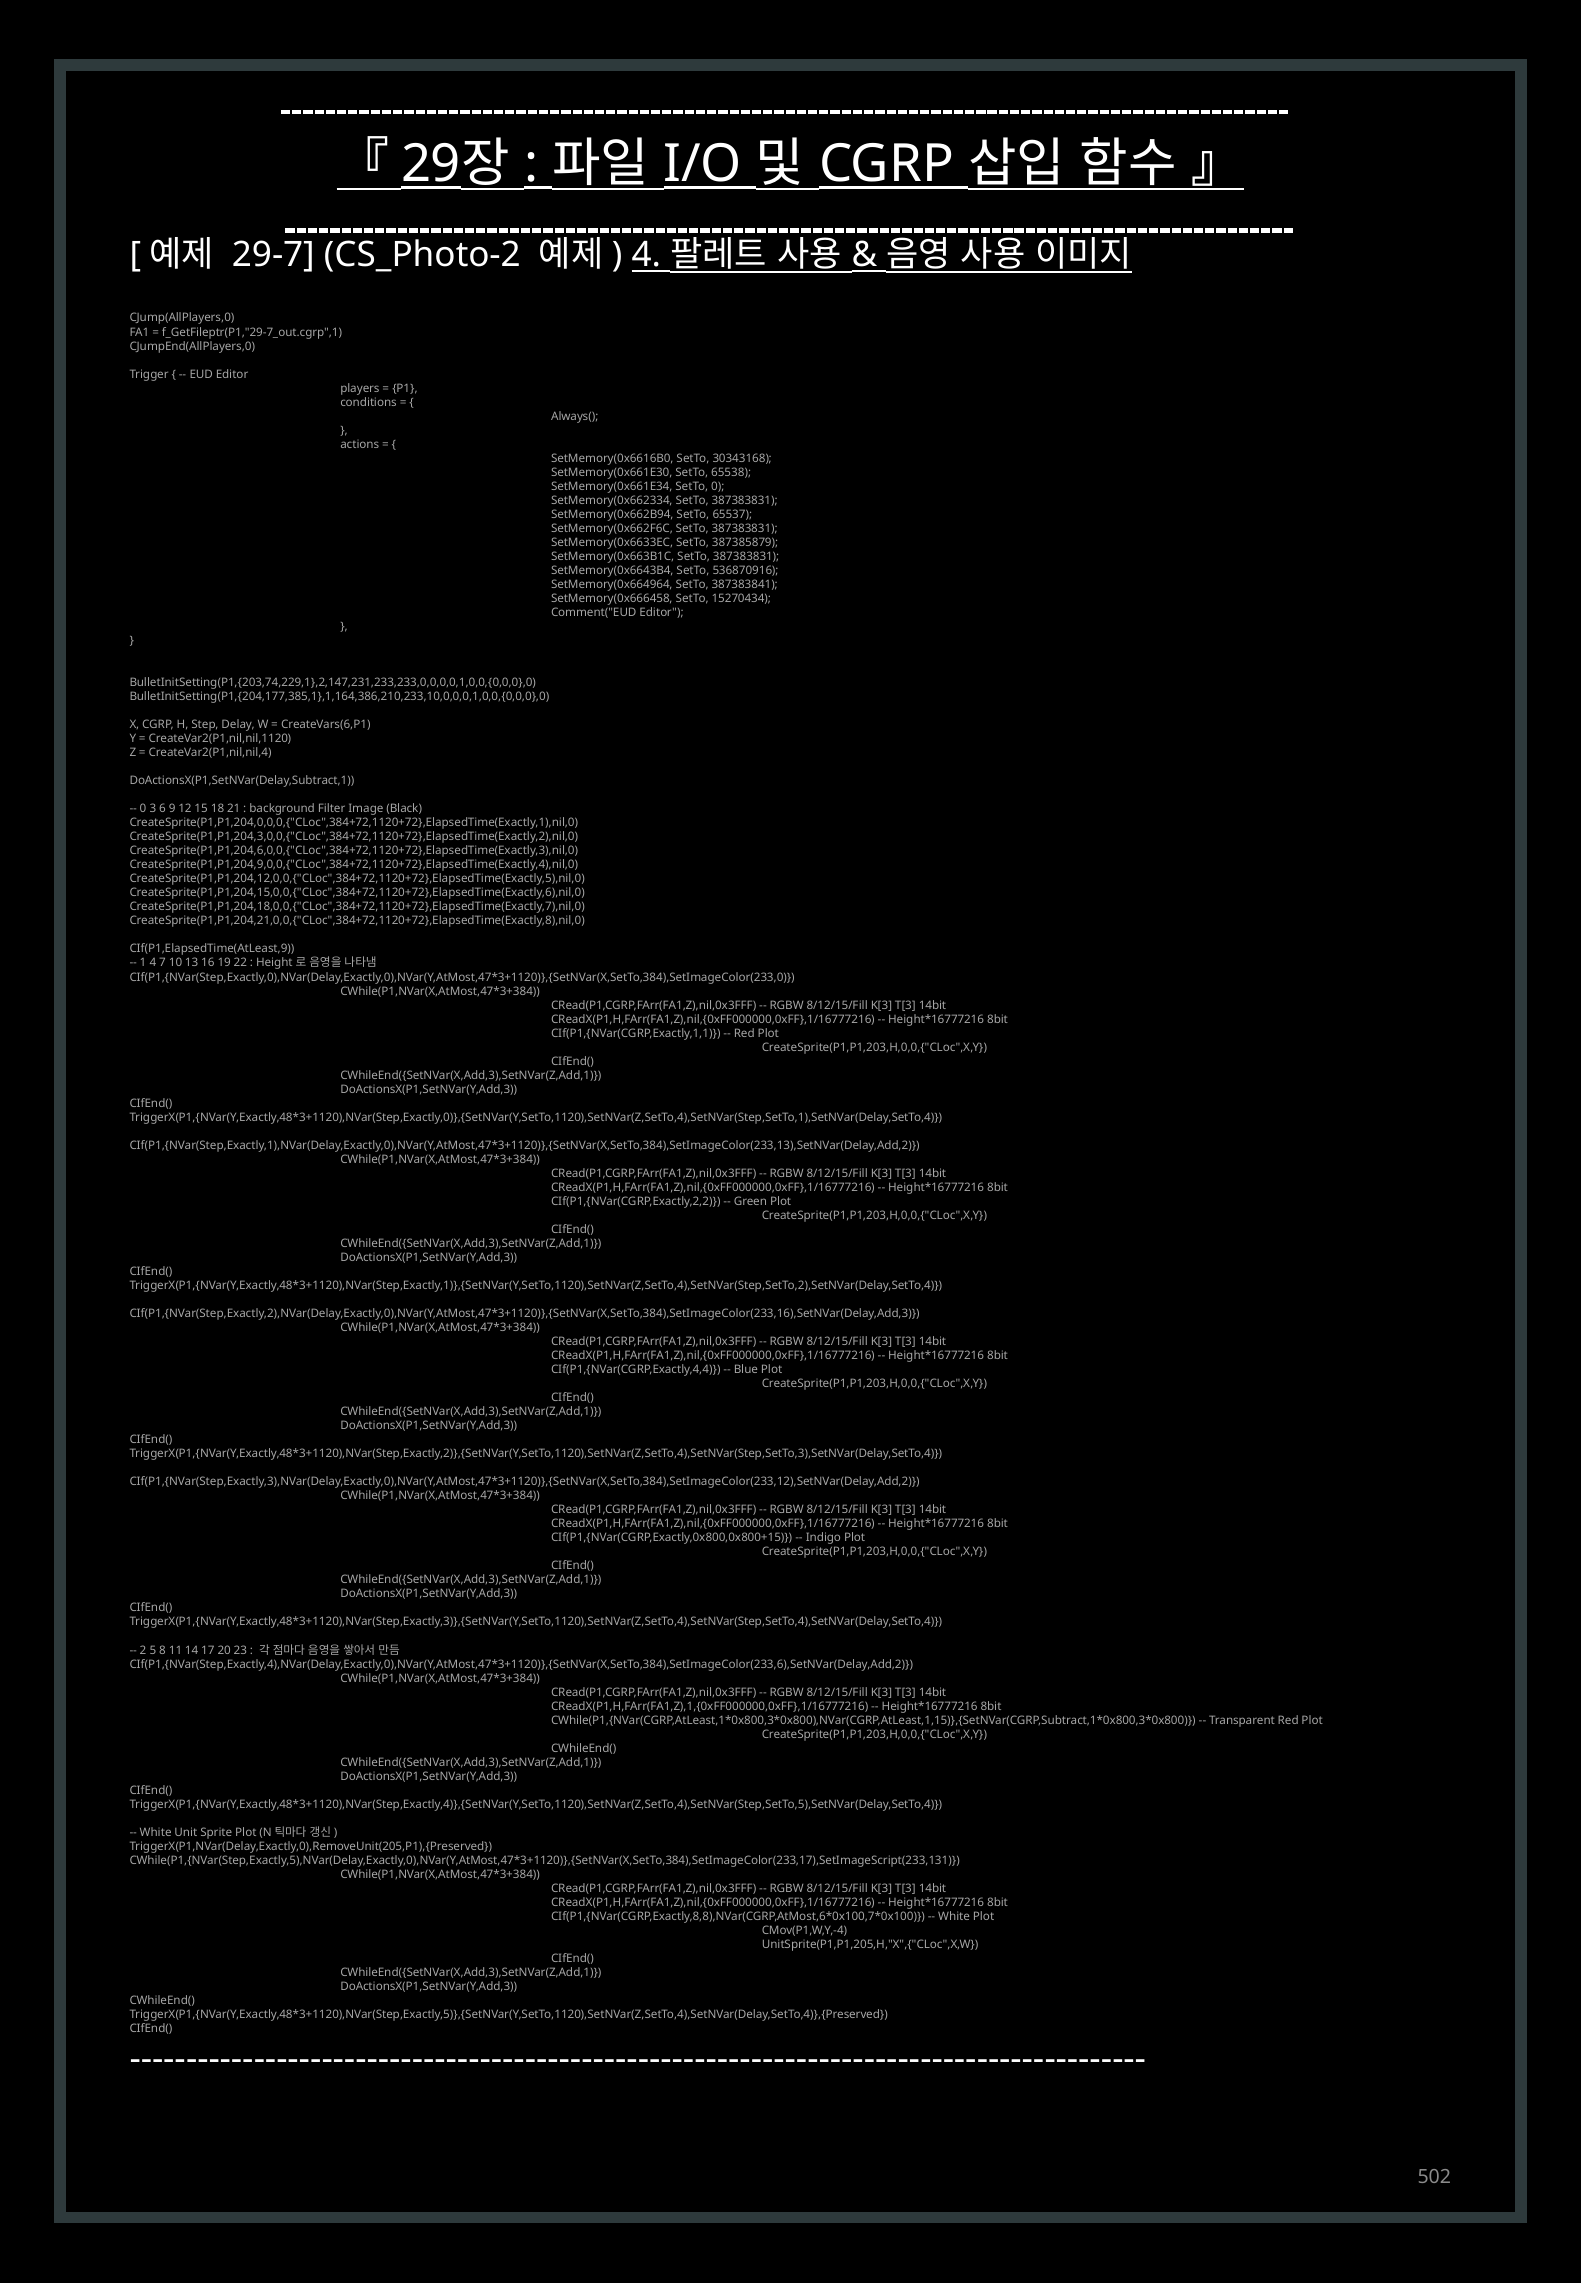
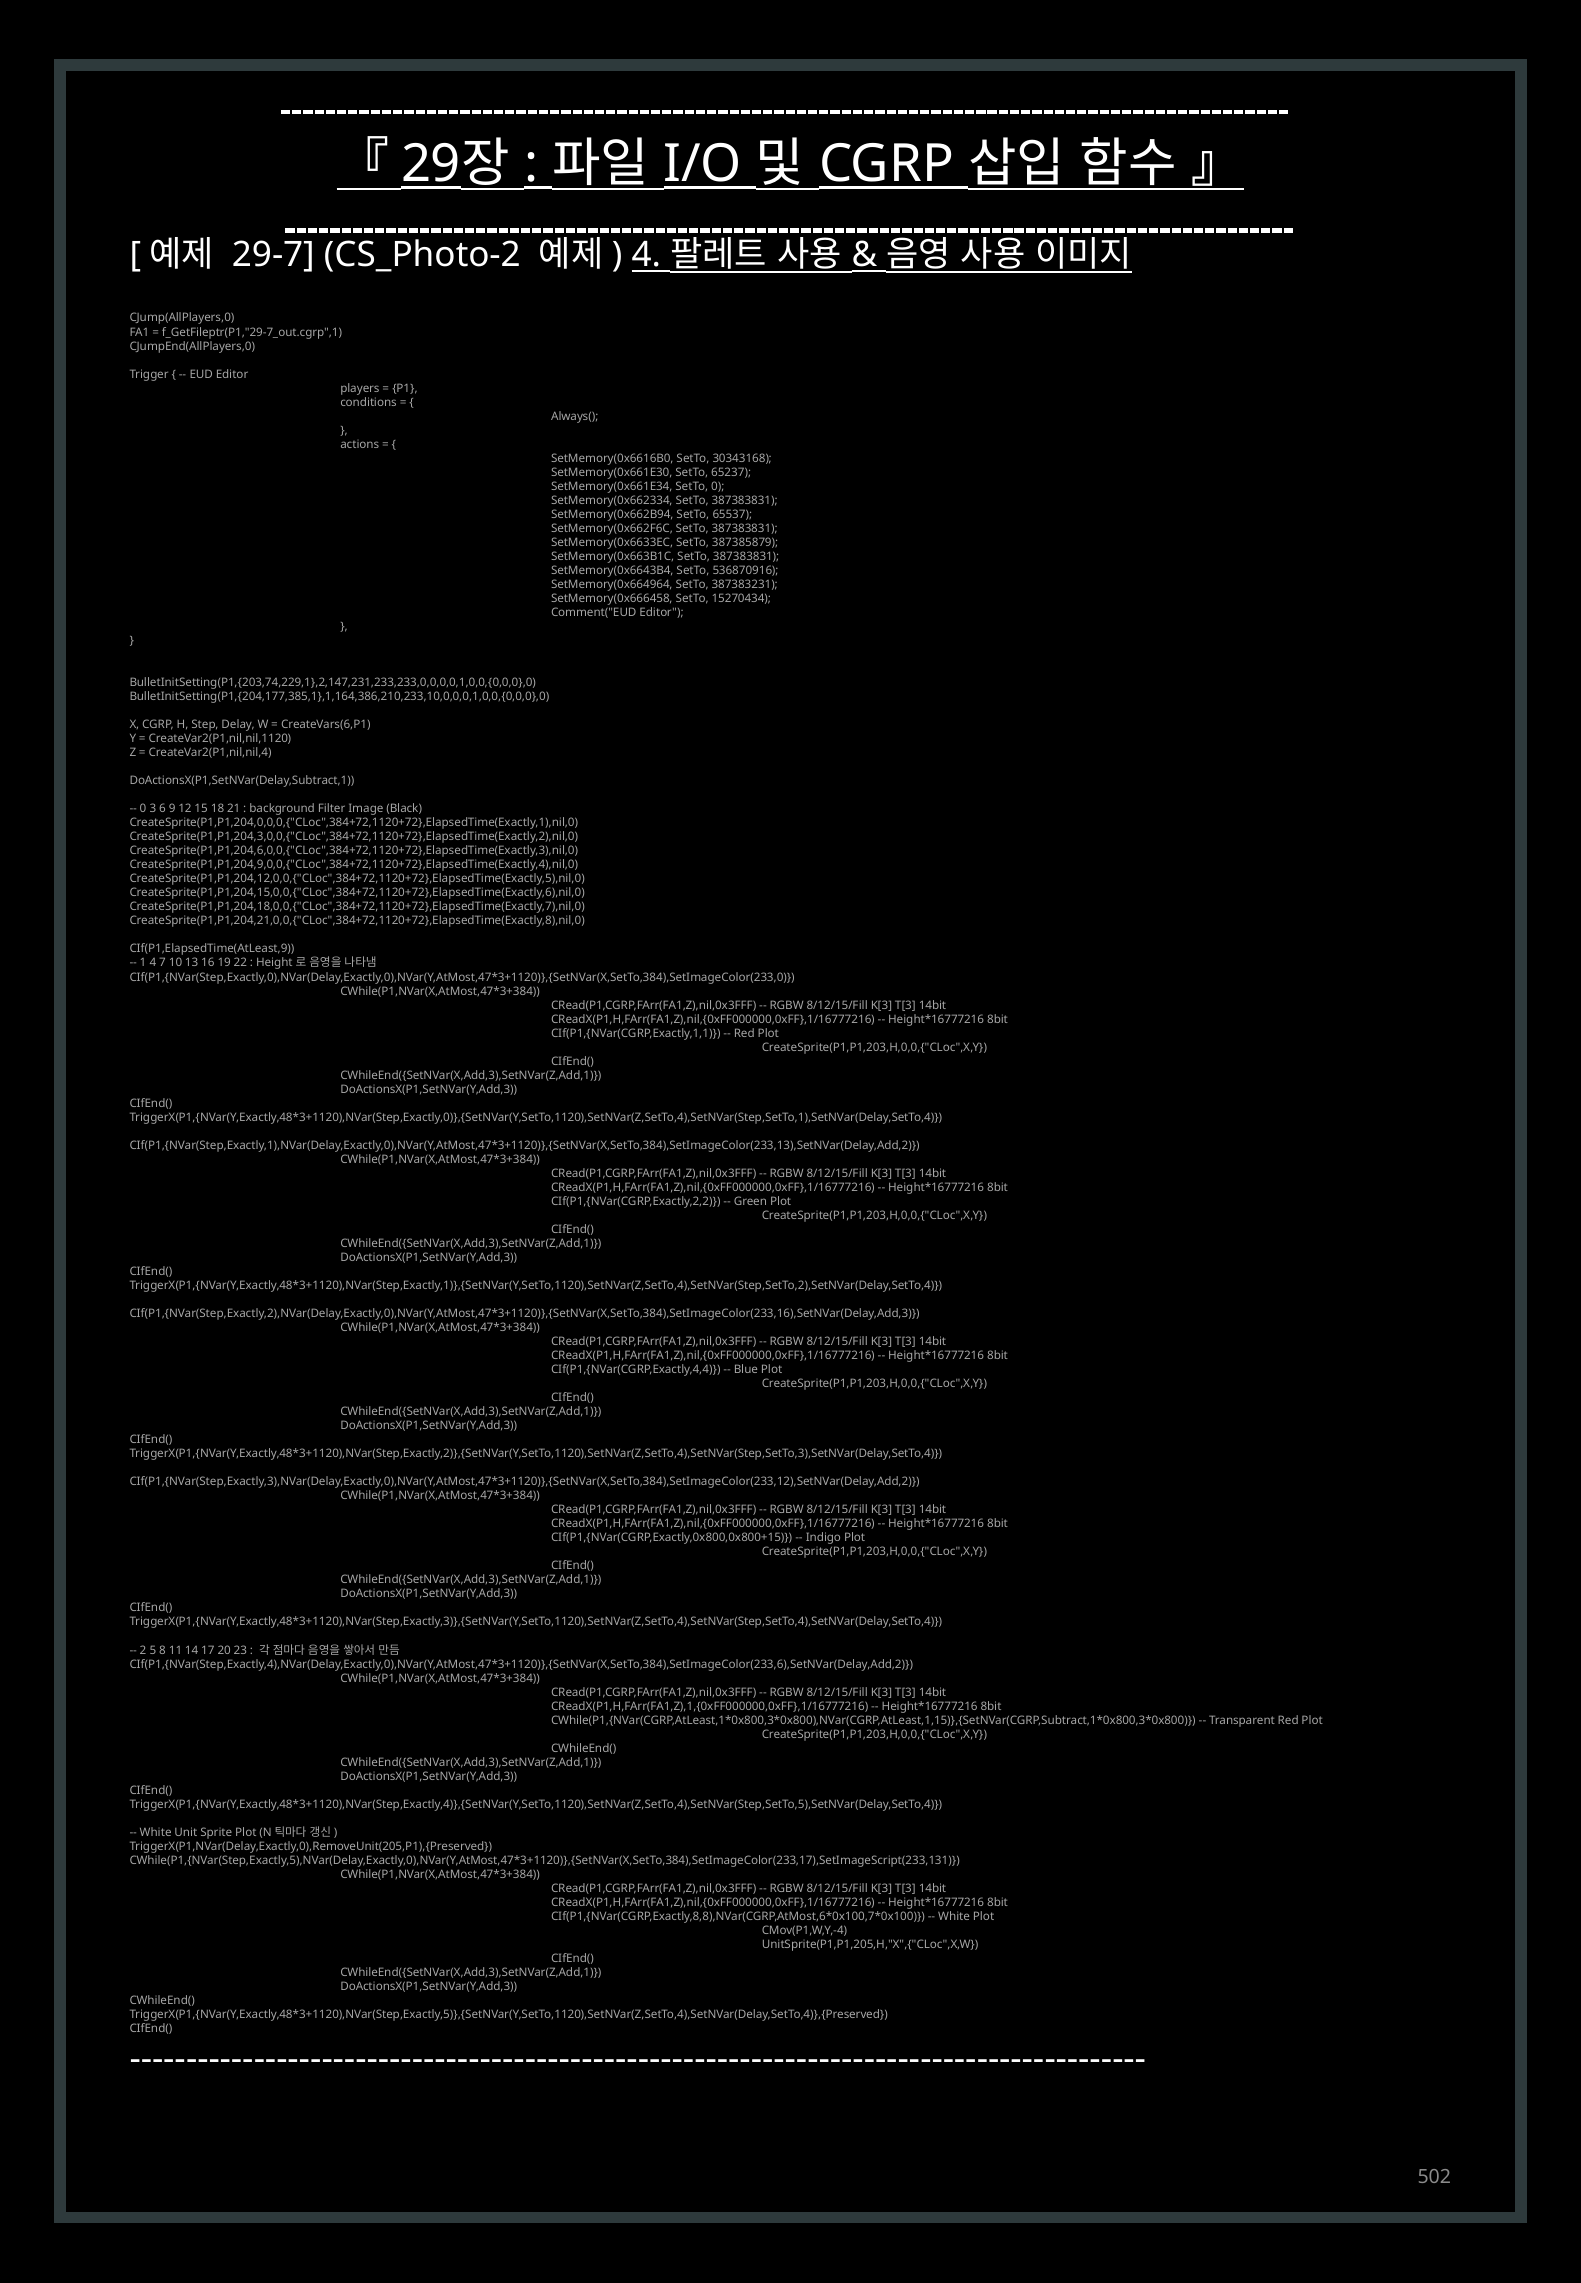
65538: 65538 -> 65237
387383841: 387383841 -> 387383231
